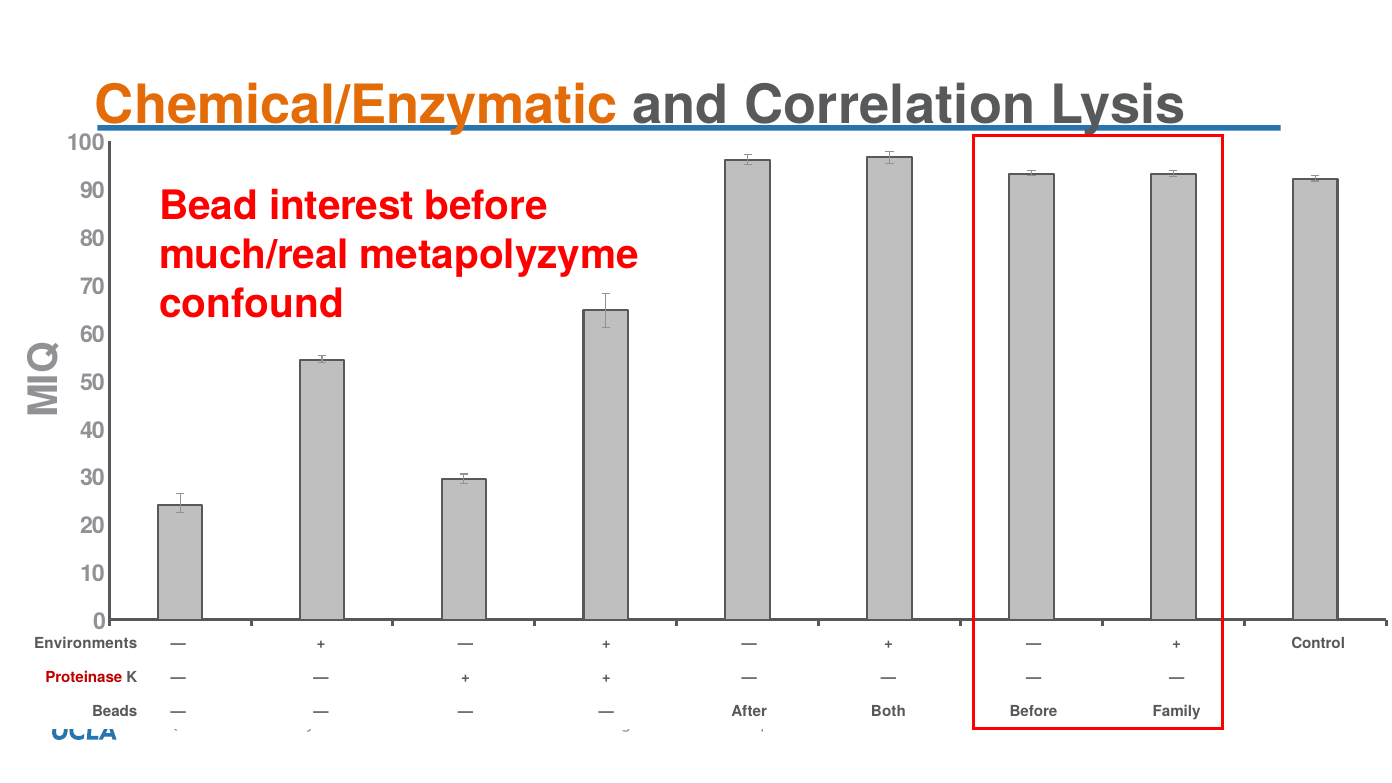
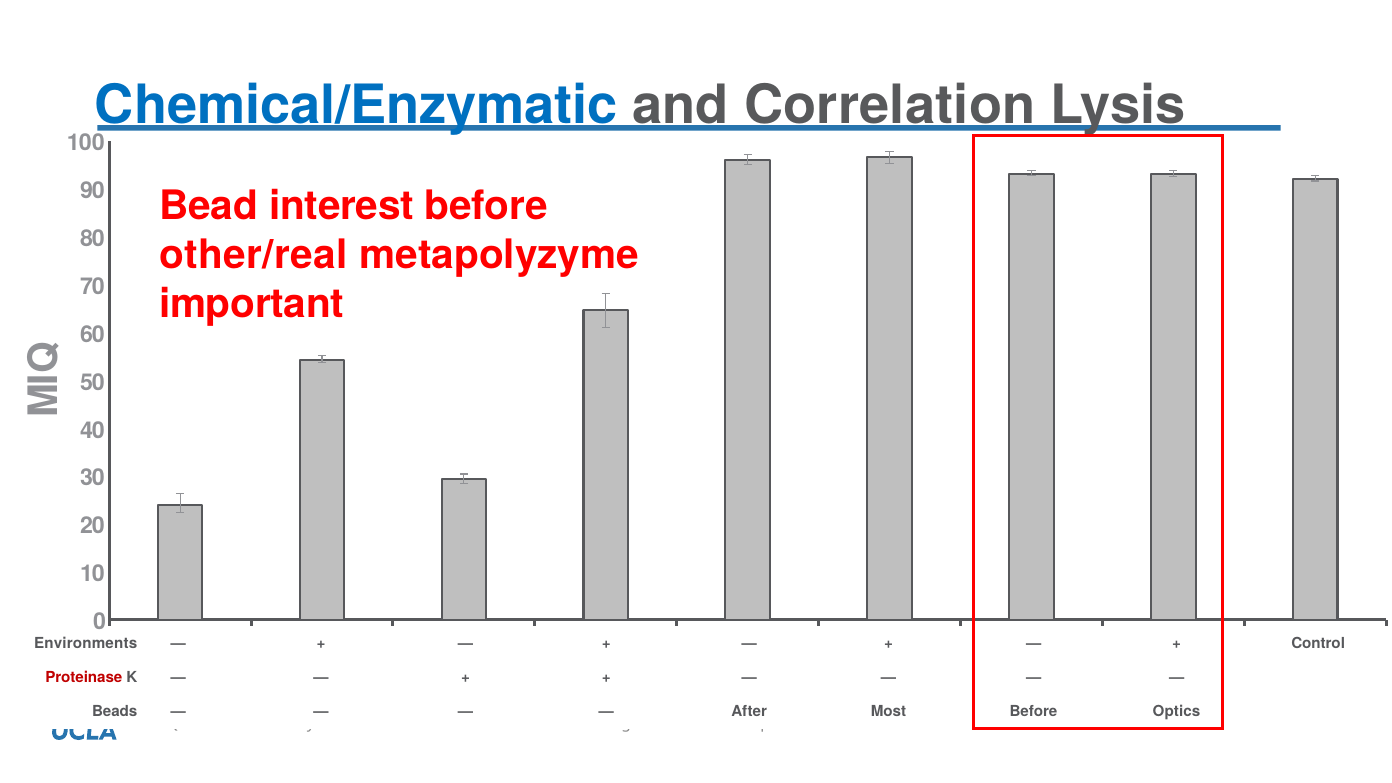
Chemical/Enzymatic colour: orange -> blue
much/real: much/real -> other/real
confound: confound -> important
Both: Both -> Most
Family: Family -> Optics
